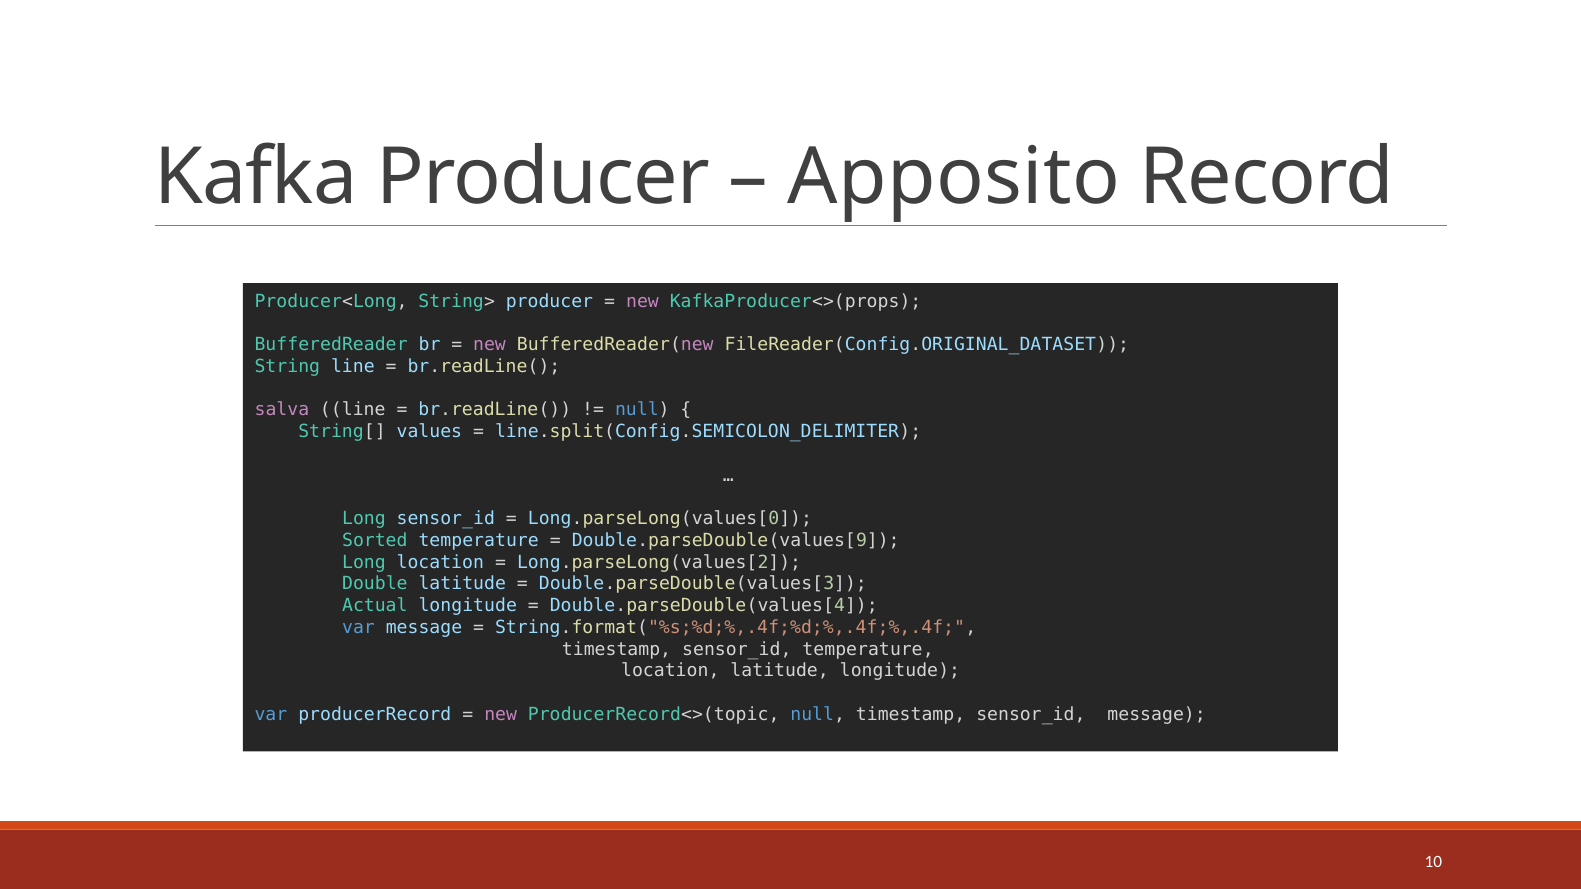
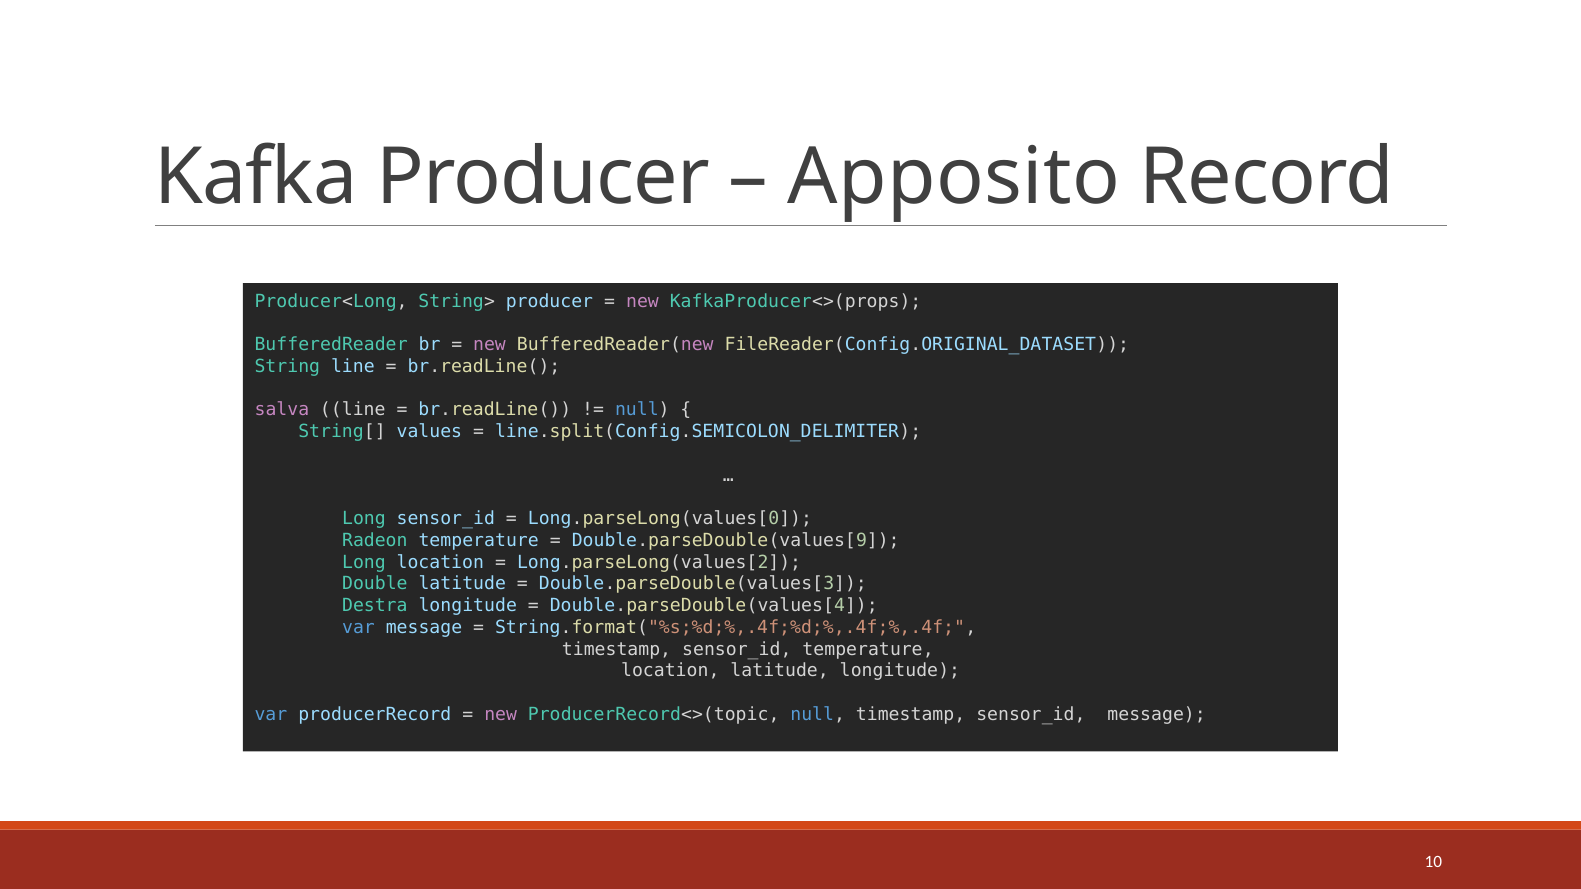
Sorted: Sorted -> Radeon
Actual: Actual -> Destra
